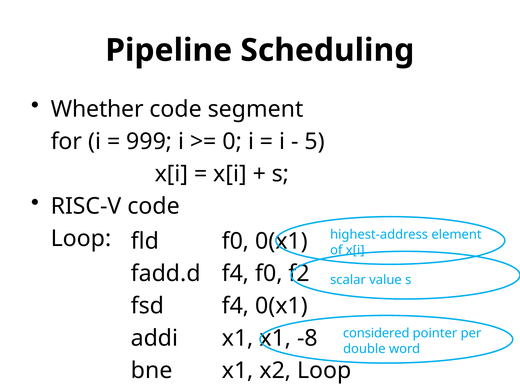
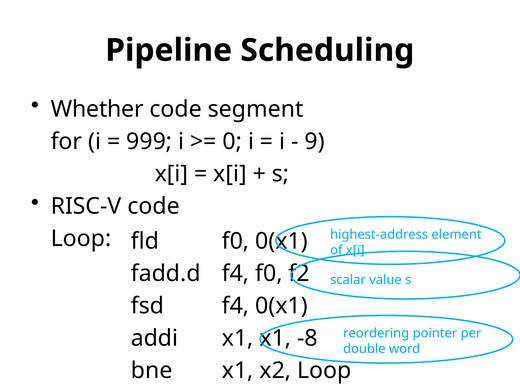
5: 5 -> 9
considered: considered -> reordering
